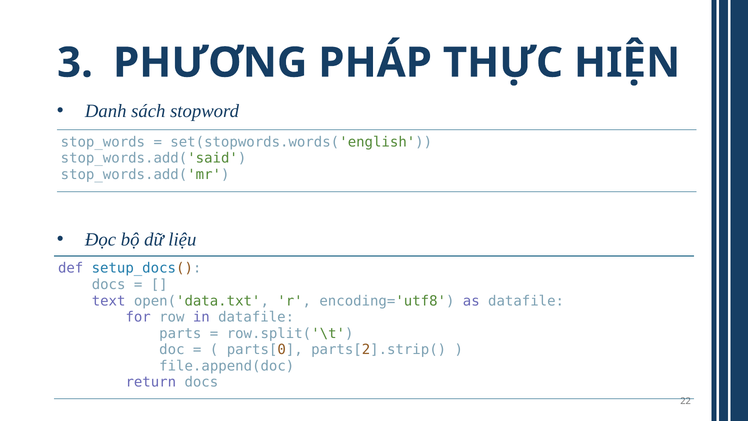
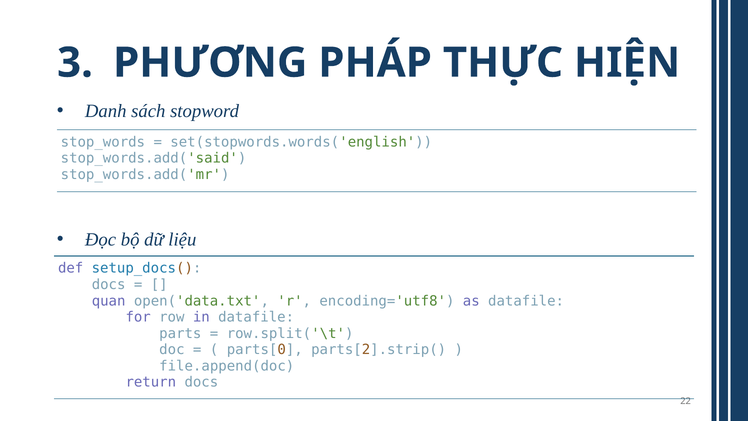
text: text -> quan
